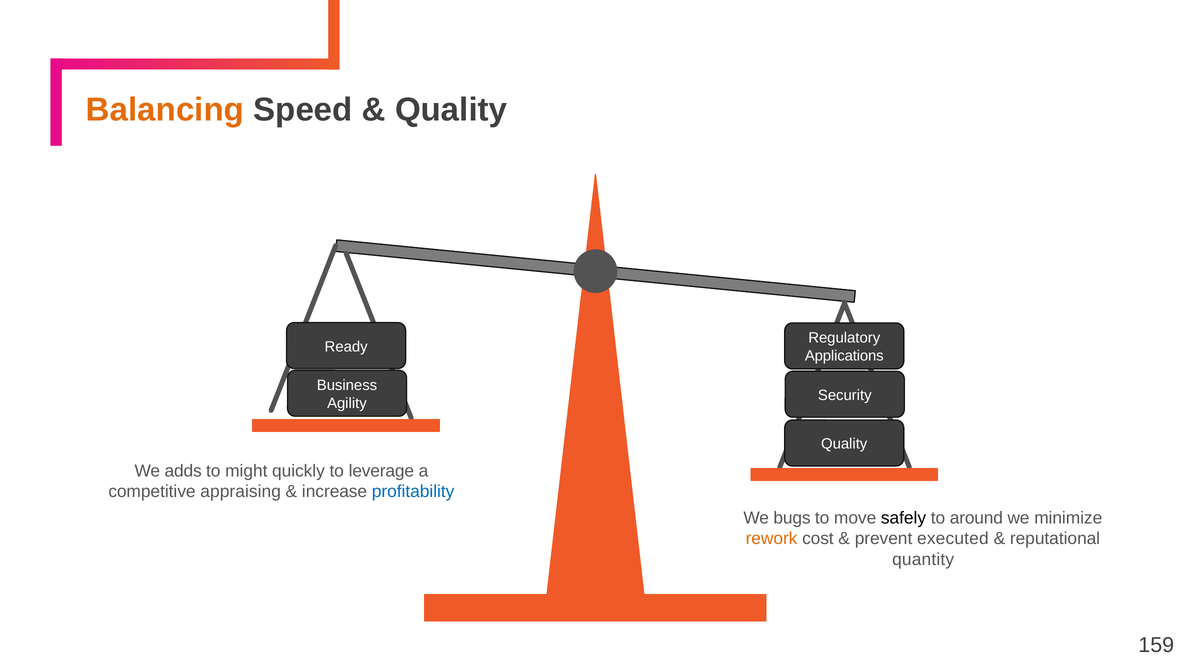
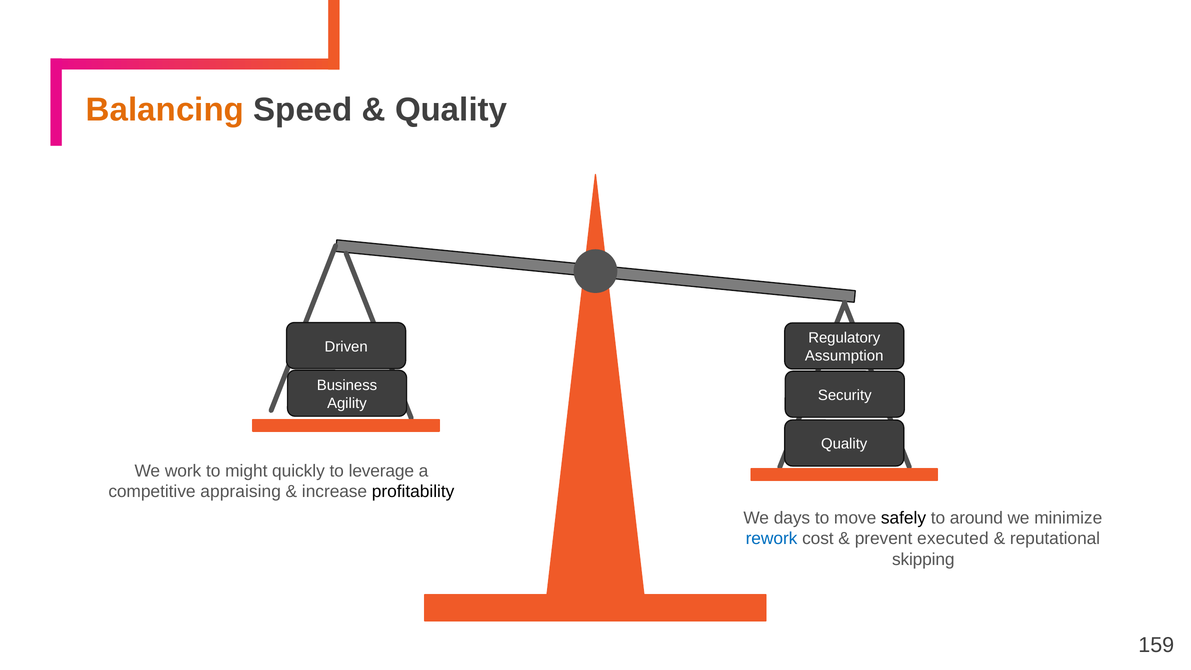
Ready: Ready -> Driven
Applications: Applications -> Assumption
adds: adds -> work
profitability colour: blue -> black
bugs: bugs -> days
rework colour: orange -> blue
quantity: quantity -> skipping
